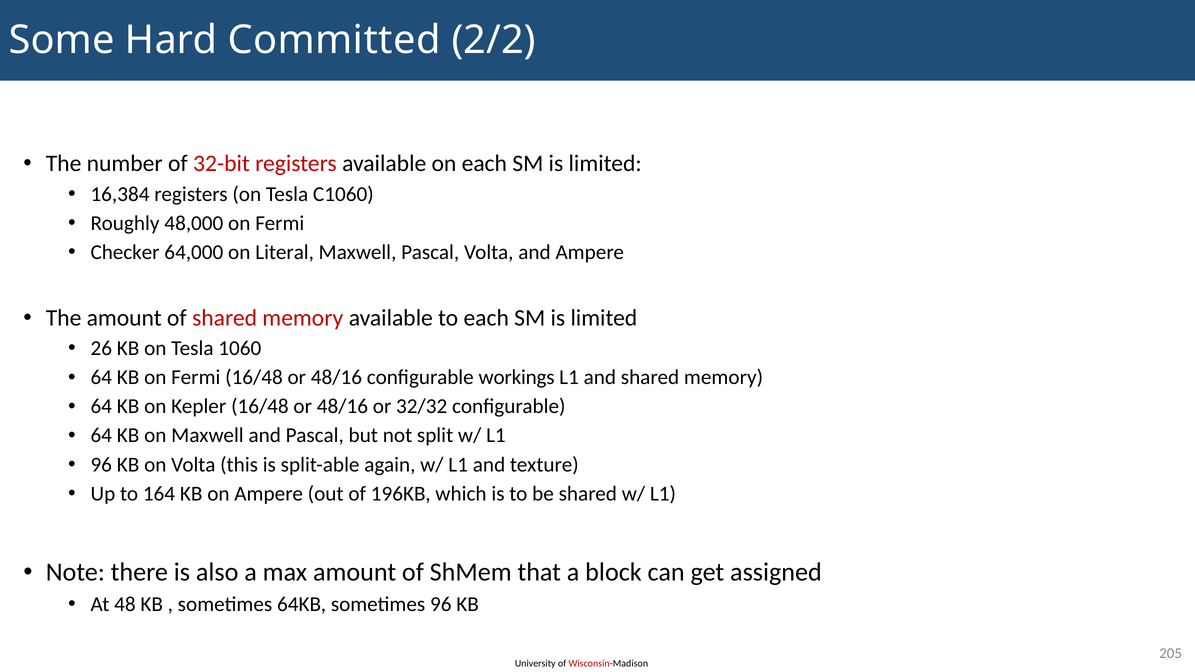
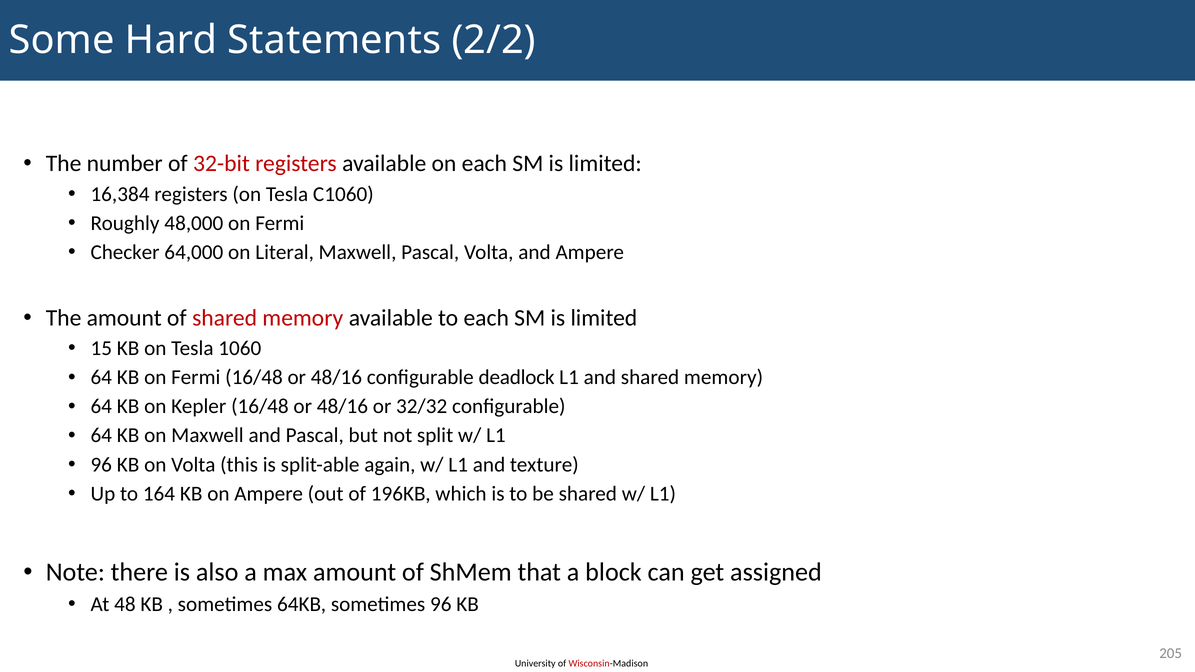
Committed: Committed -> Statements
26: 26 -> 15
workings: workings -> deadlock
